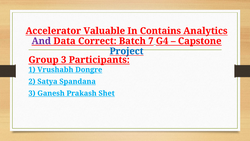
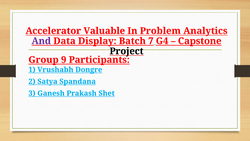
Contains: Contains -> Problem
Correct: Correct -> Display
Project colour: blue -> black
Group 3: 3 -> 9
